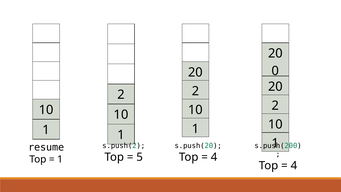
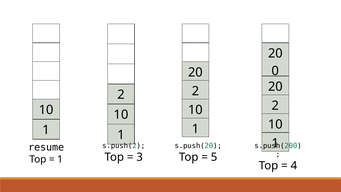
5: 5 -> 3
4 at (214, 157): 4 -> 5
